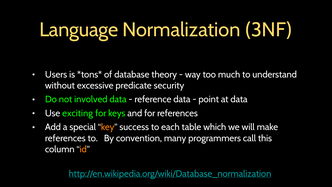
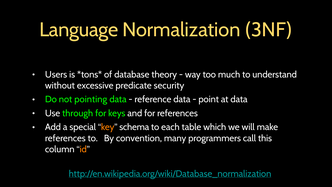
involved: involved -> pointing
exciting: exciting -> through
success: success -> schema
